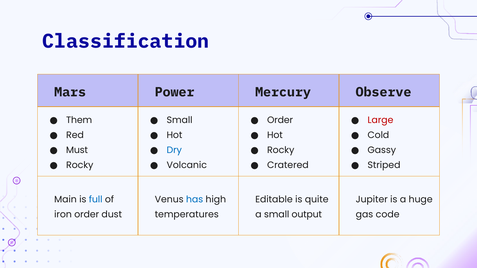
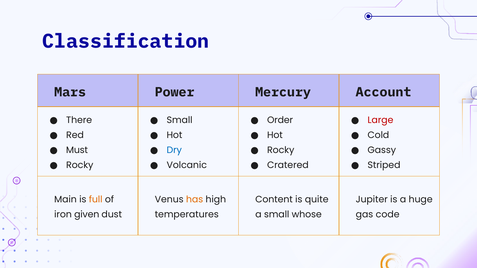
Observe: Observe -> Account
Them: Them -> There
full colour: blue -> orange
has colour: blue -> orange
Editable: Editable -> Content
iron order: order -> given
output: output -> whose
